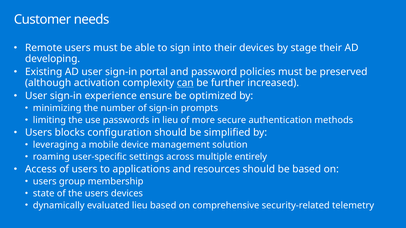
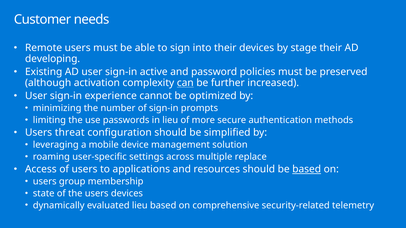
portal: portal -> active
ensure: ensure -> cannot
blocks: blocks -> threat
entirely: entirely -> replace
based at (307, 169) underline: none -> present
